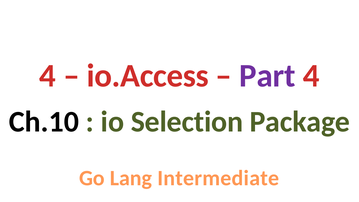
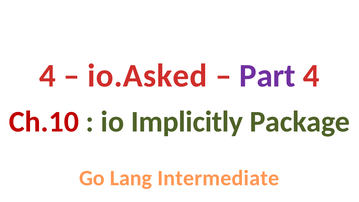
io.Access: io.Access -> io.Asked
Ch.10 colour: black -> red
Selection: Selection -> Implicitly
